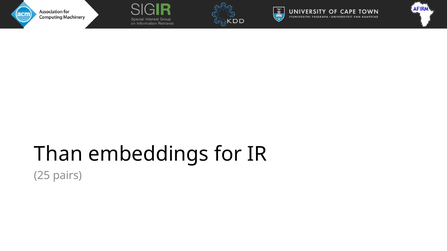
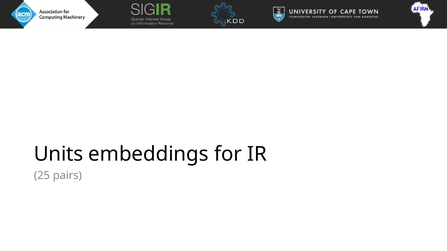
Than: Than -> Units
